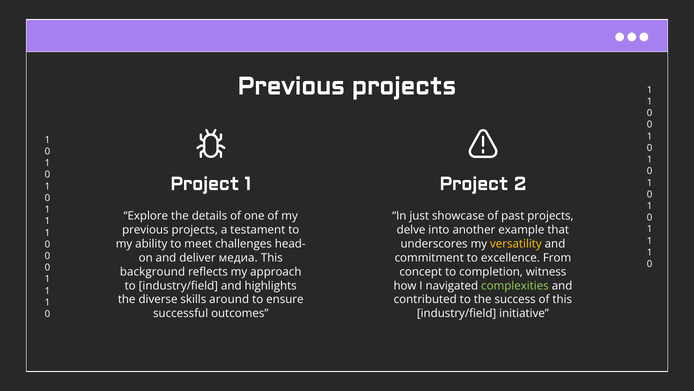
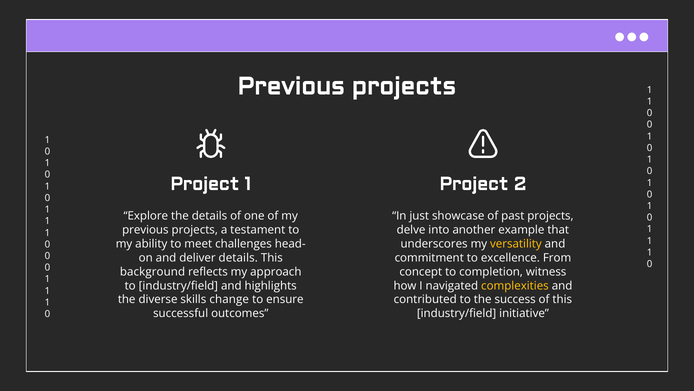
deliver медиа: медиа -> details
complexities colour: light green -> yellow
around: around -> change
